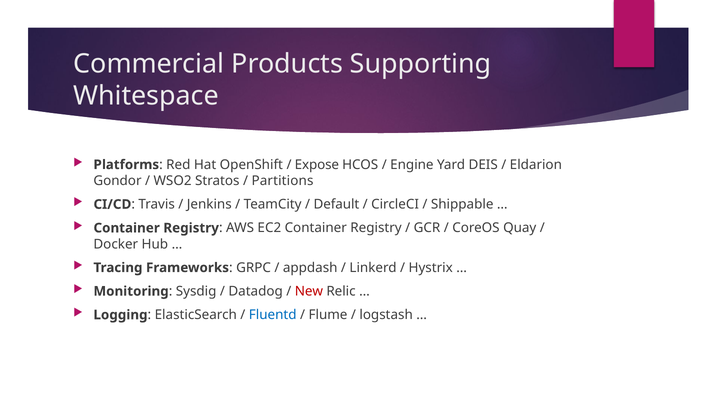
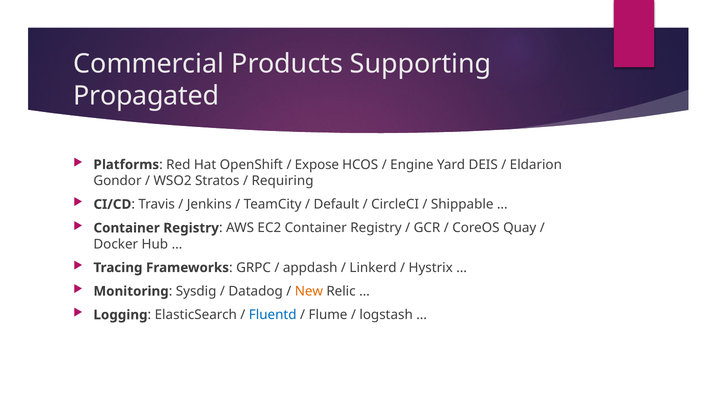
Whitespace: Whitespace -> Propagated
Partitions: Partitions -> Requiring
New colour: red -> orange
